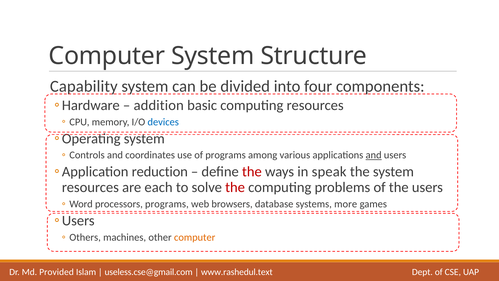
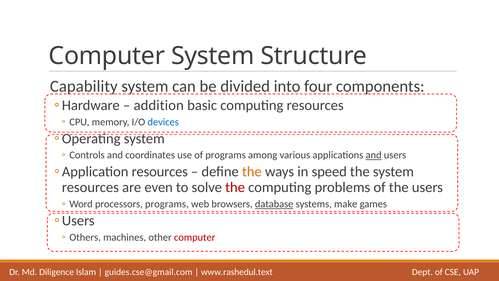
reduction at (160, 172): reduction -> resources
the at (252, 172) colour: red -> orange
speak: speak -> speed
each: each -> even
database underline: none -> present
more: more -> make
computer at (195, 237) colour: orange -> red
Provided: Provided -> Diligence
useless.cse@gmail.com: useless.cse@gmail.com -> guides.cse@gmail.com
